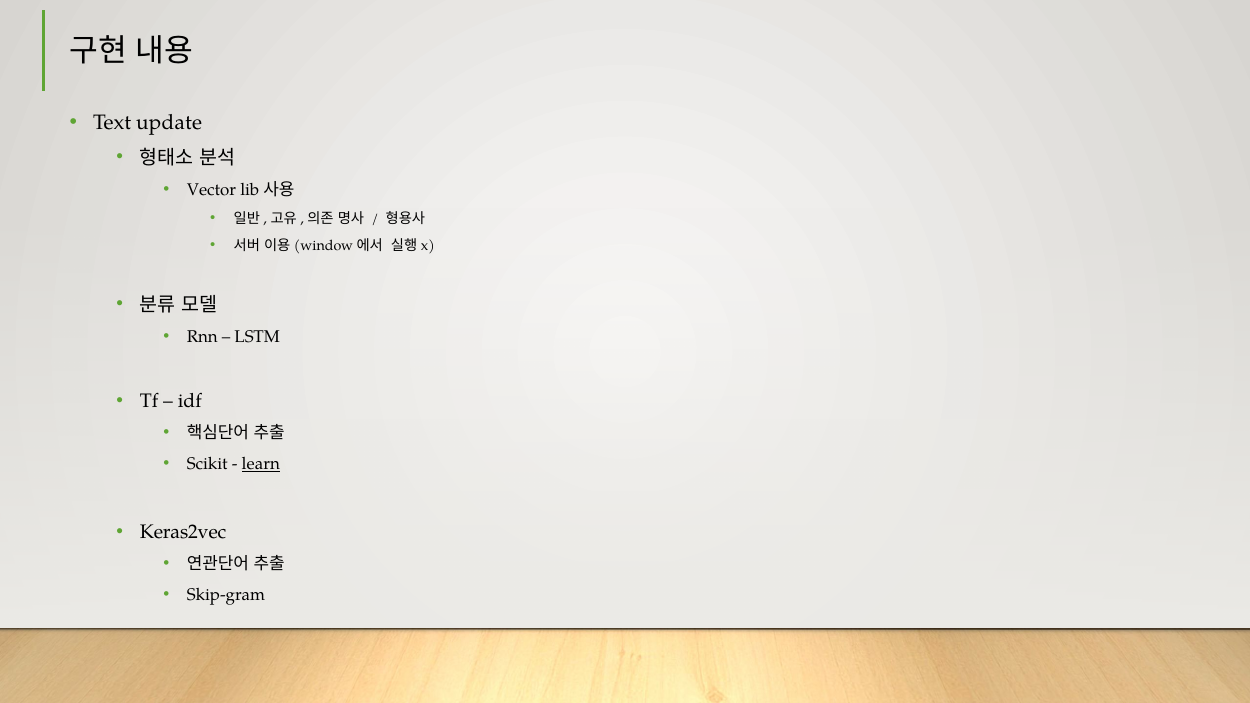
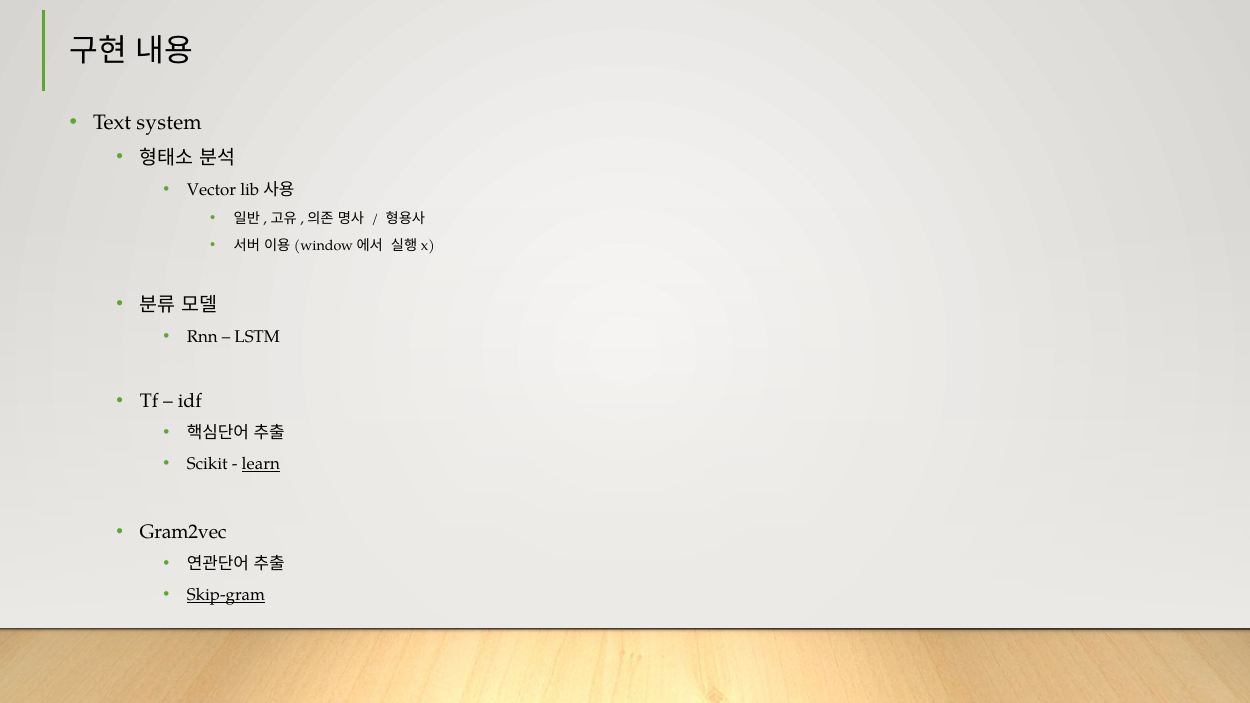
update: update -> system
Keras2vec: Keras2vec -> Gram2vec
Skip-gram underline: none -> present
